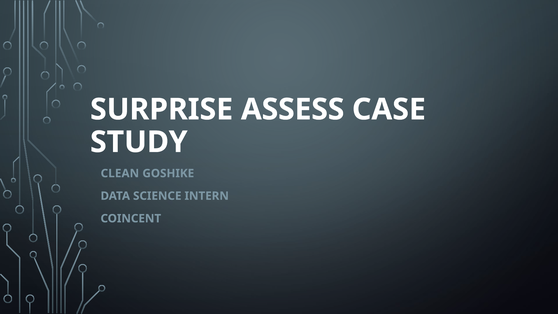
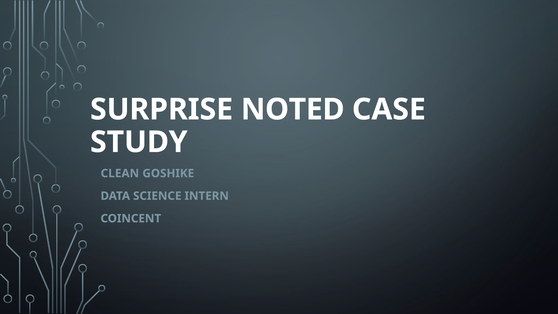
ASSESS: ASSESS -> NOTED
